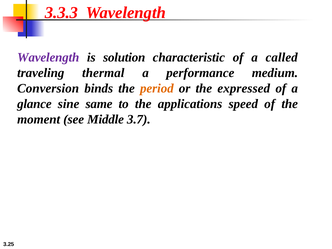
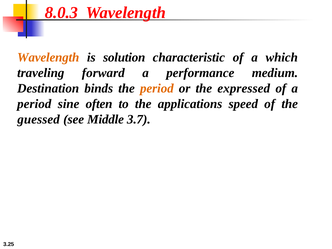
3.3.3: 3.3.3 -> 8.0.3
Wavelength at (48, 57) colour: purple -> orange
called: called -> which
thermal: thermal -> forward
Conversion: Conversion -> Destination
glance at (34, 104): glance -> period
same: same -> often
moment: moment -> guessed
